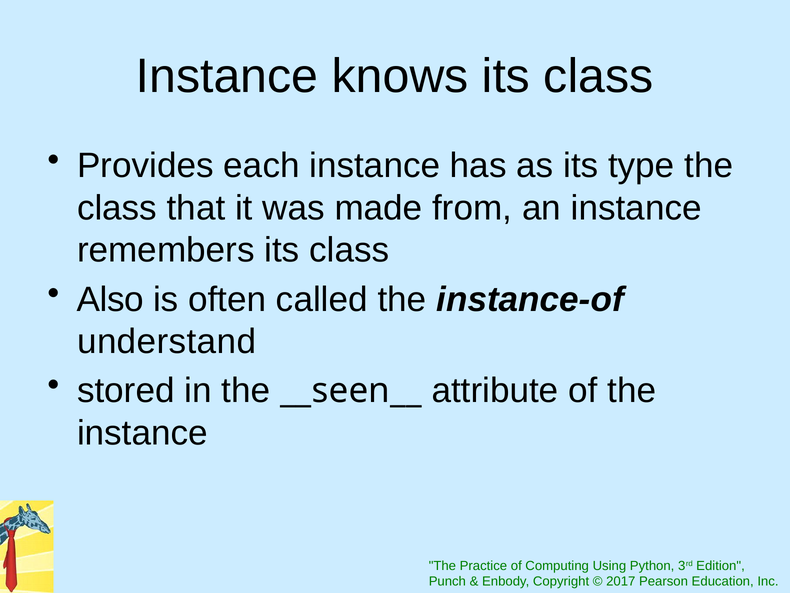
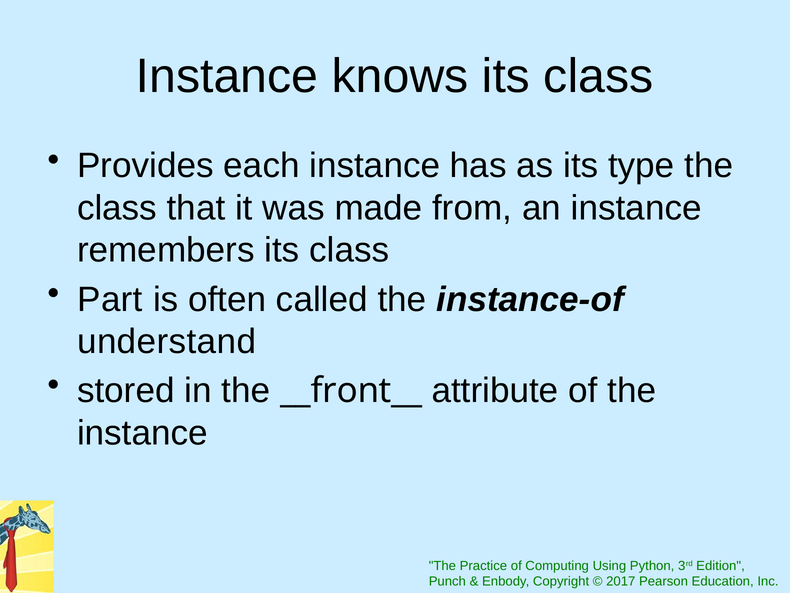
Also: Also -> Part
__seen__: __seen__ -> __front__
